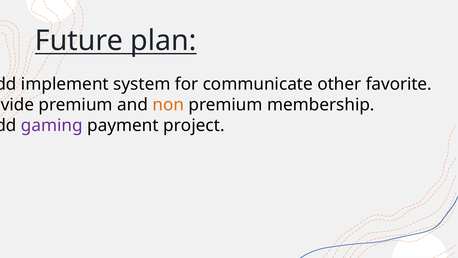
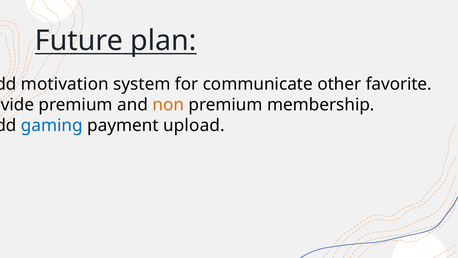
implement: implement -> motivation
gaming colour: purple -> blue
project: project -> upload
